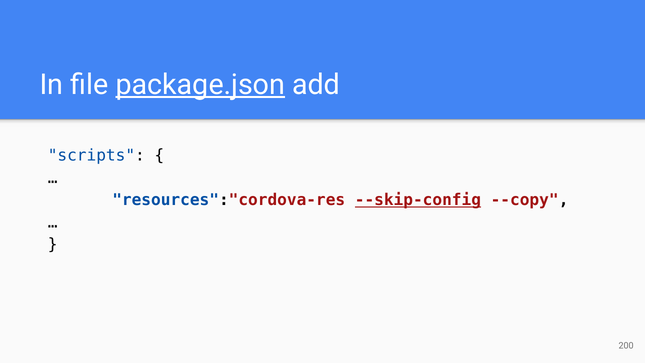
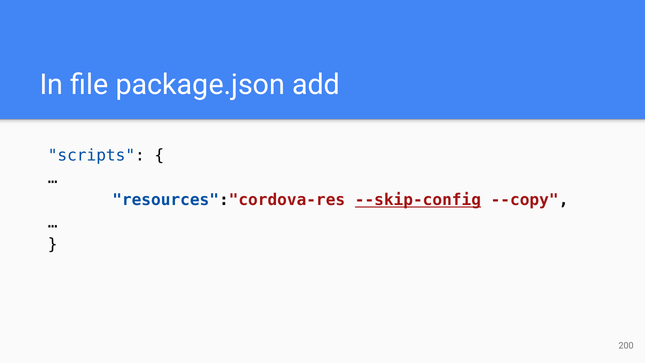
package.json underline: present -> none
